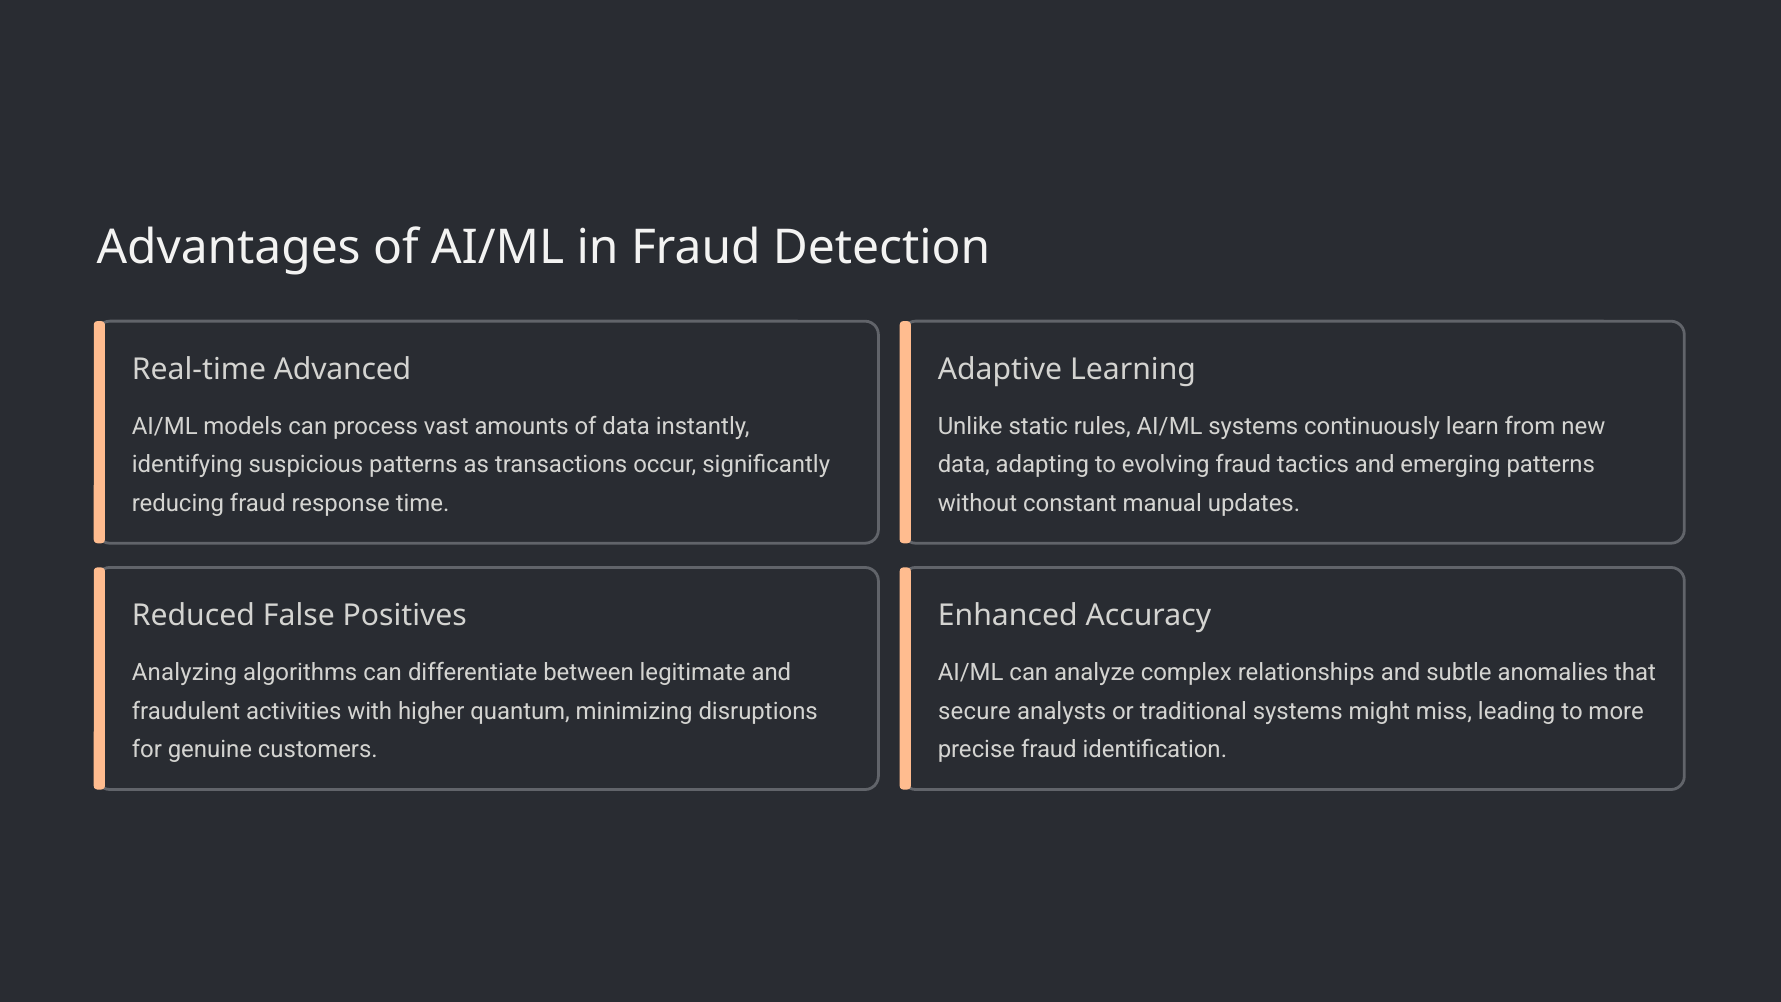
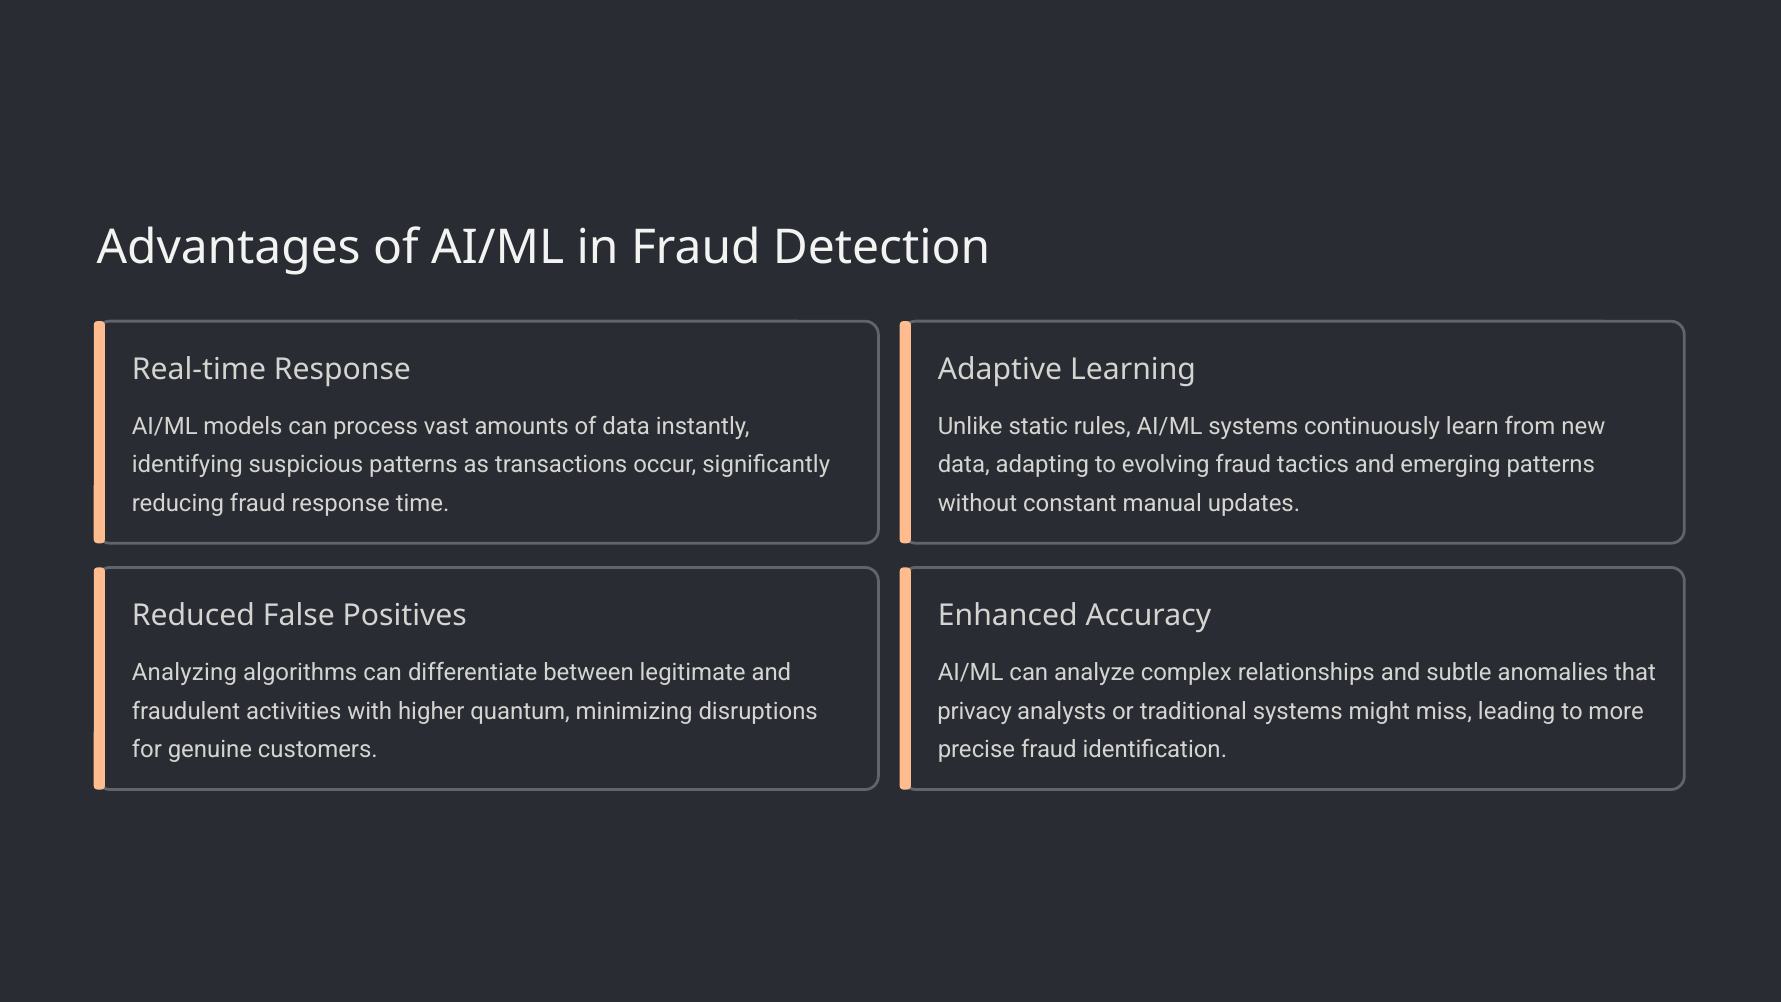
Real-time Advanced: Advanced -> Response
secure: secure -> privacy
